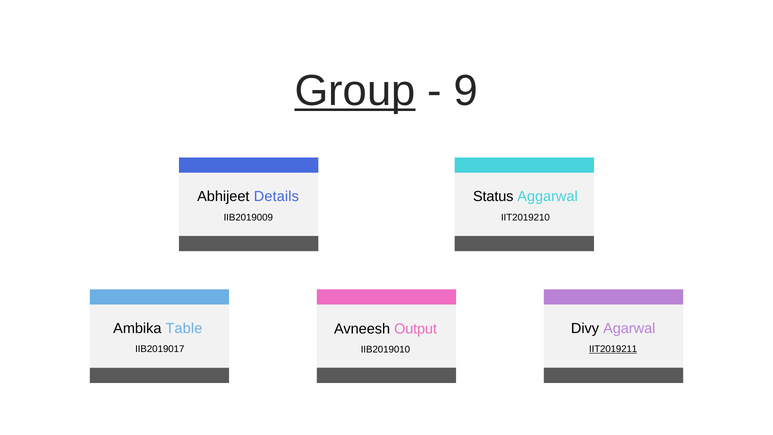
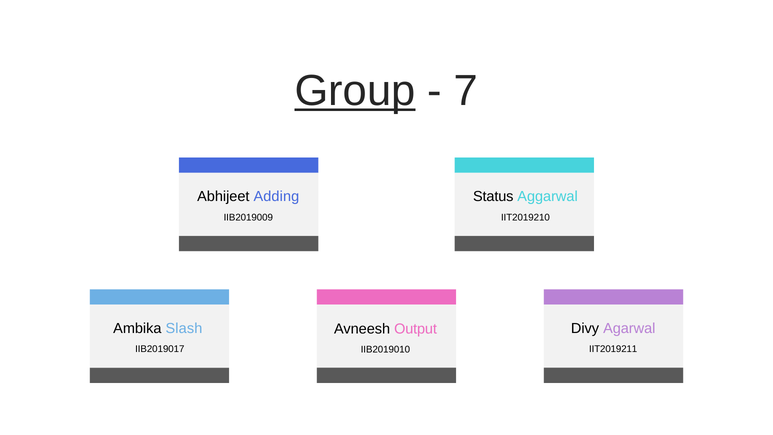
9: 9 -> 7
Details: Details -> Adding
Table: Table -> Slash
IIT2019211 underline: present -> none
